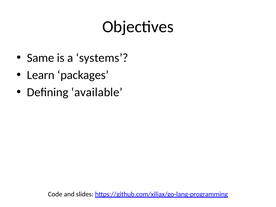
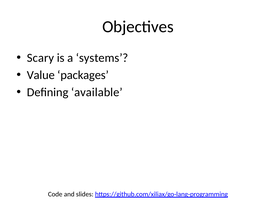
Same: Same -> Scary
Learn: Learn -> Value
